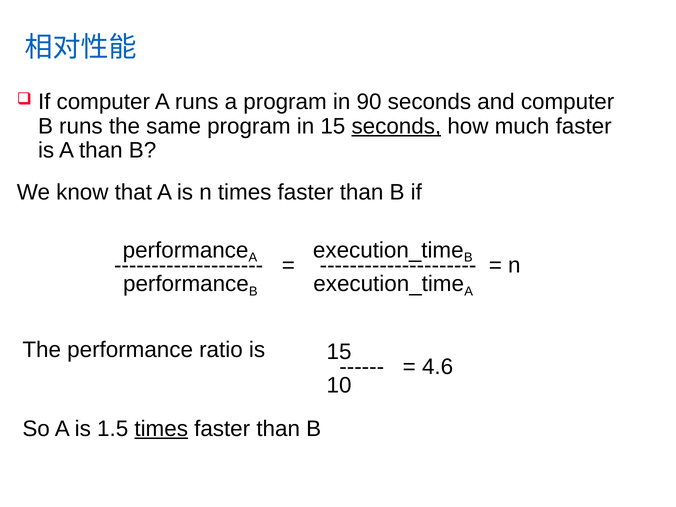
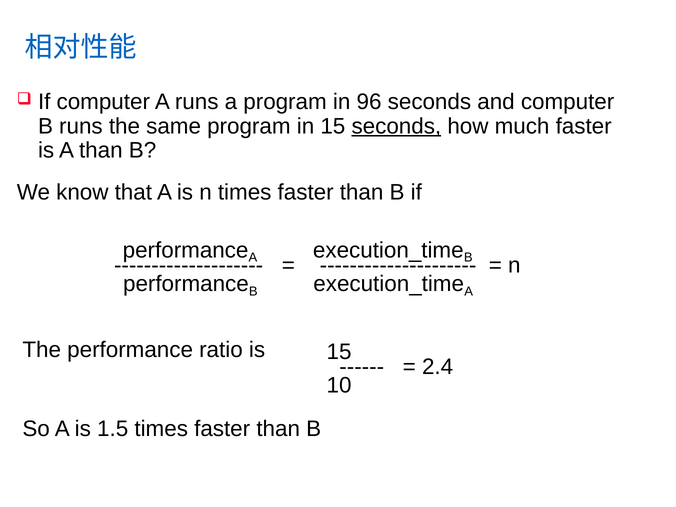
90: 90 -> 96
4.6: 4.6 -> 2.4
times at (161, 429) underline: present -> none
